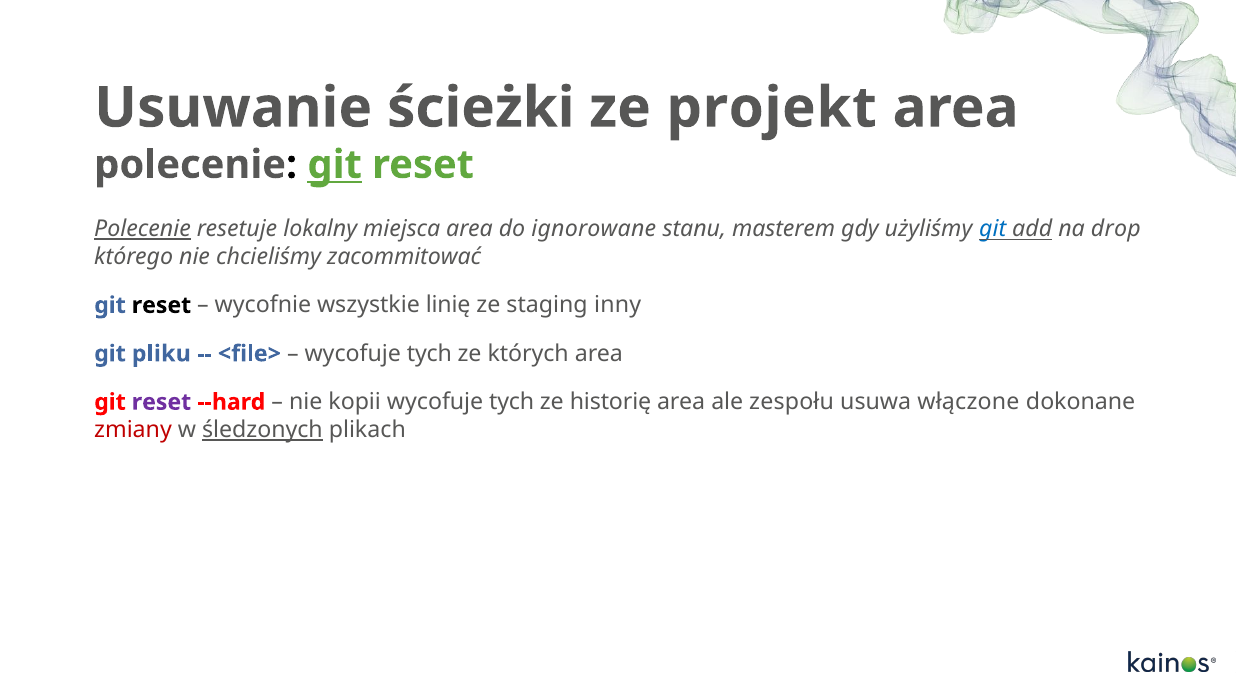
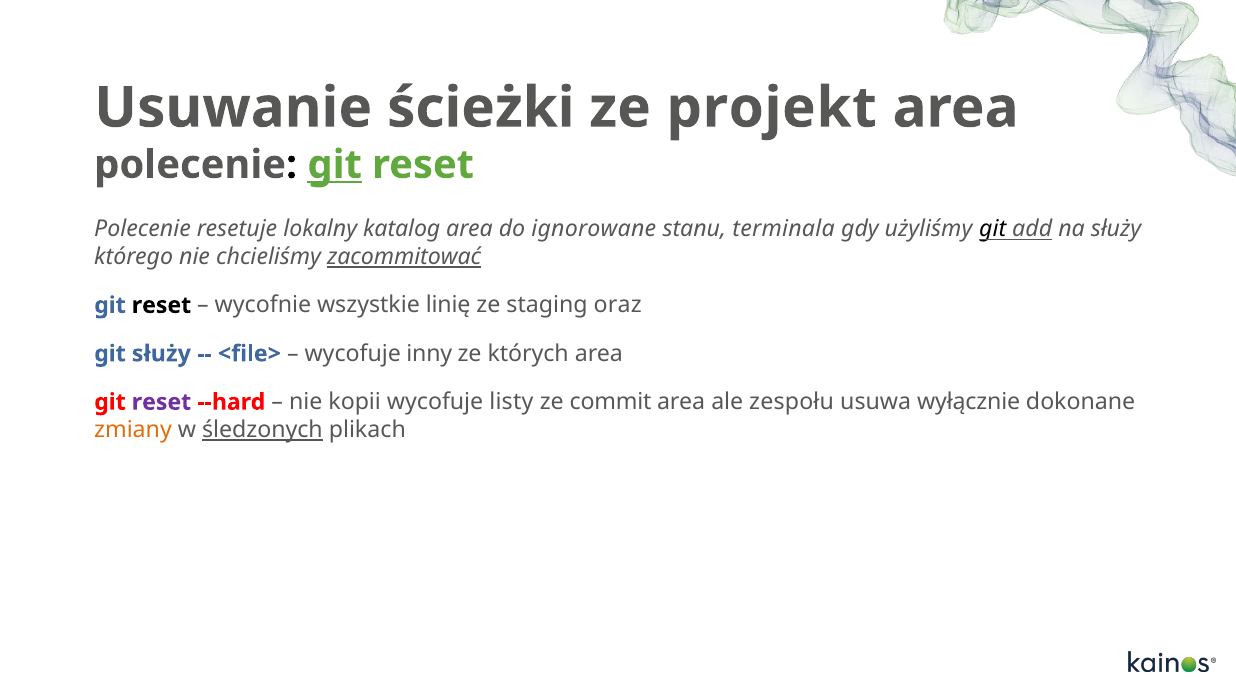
Polecenie at (143, 229) underline: present -> none
miejsca: miejsca -> katalog
masterem: masterem -> terminala
git at (993, 229) colour: blue -> black
na drop: drop -> służy
zacommitować underline: none -> present
inny: inny -> oraz
git pliku: pliku -> służy
tych at (429, 354): tych -> inny
tych at (512, 402): tych -> listy
historię: historię -> commit
włączone: włączone -> wyłącznie
zmiany colour: red -> orange
